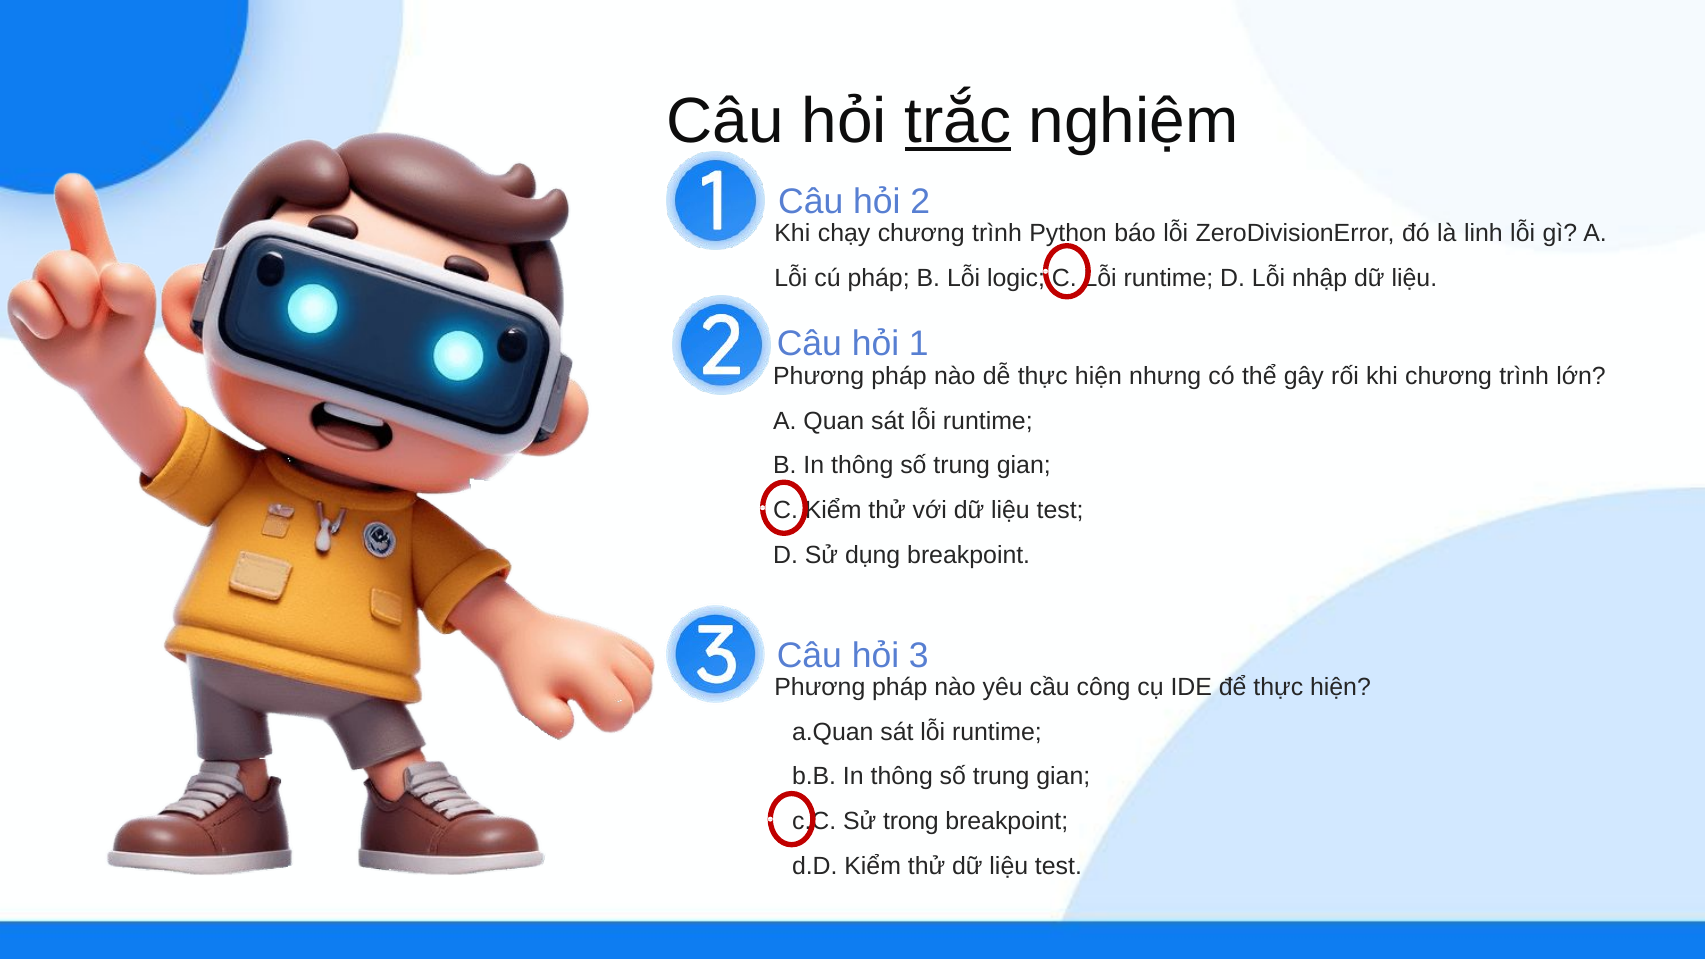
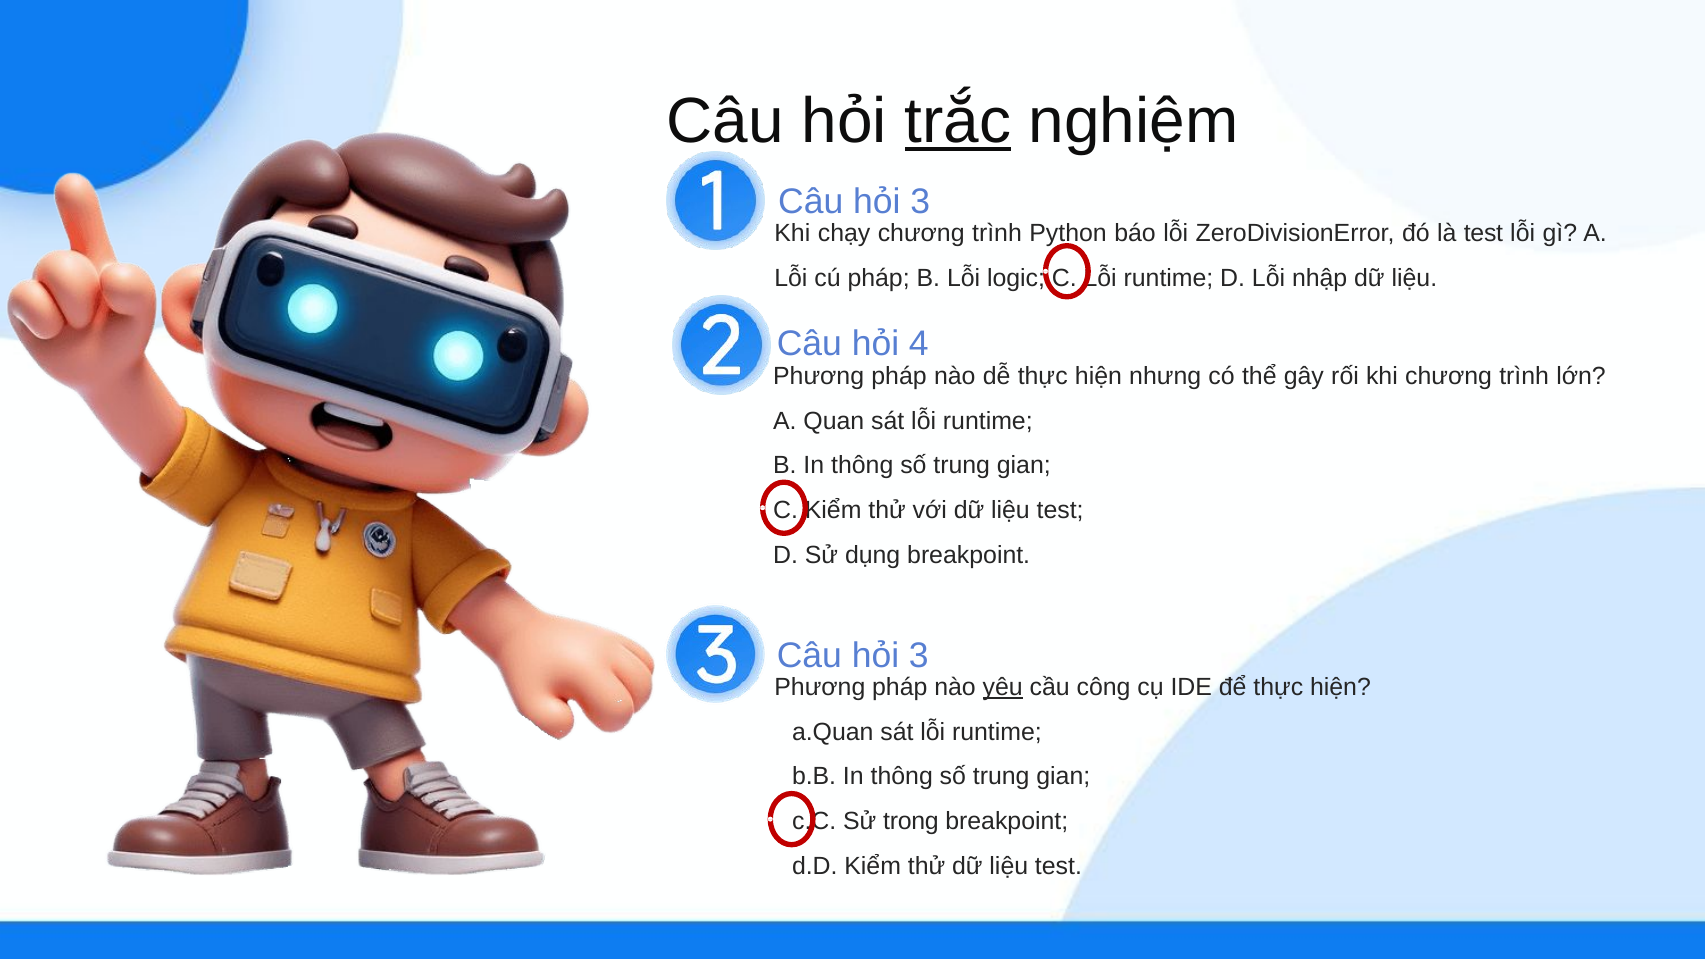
2 at (920, 202): 2 -> 3
là linh: linh -> test
1: 1 -> 4
yêu underline: none -> present
